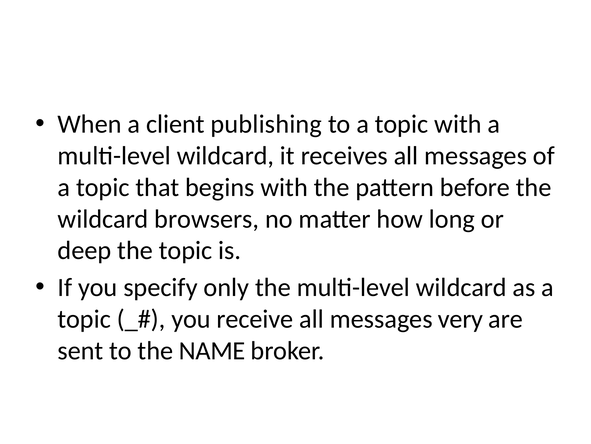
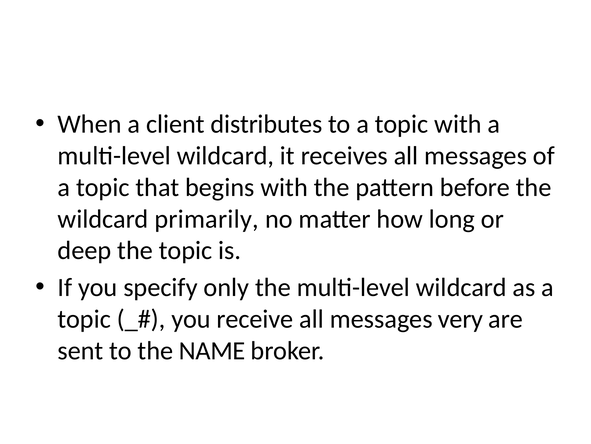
publishing: publishing -> distributes
browsers: browsers -> primarily
